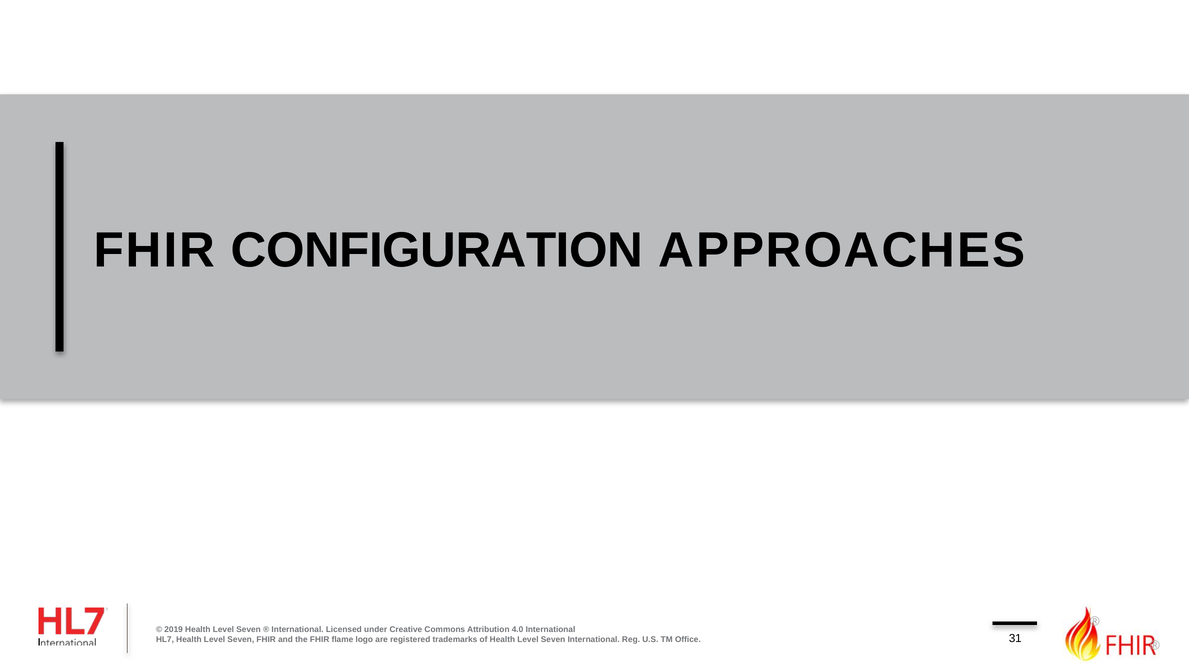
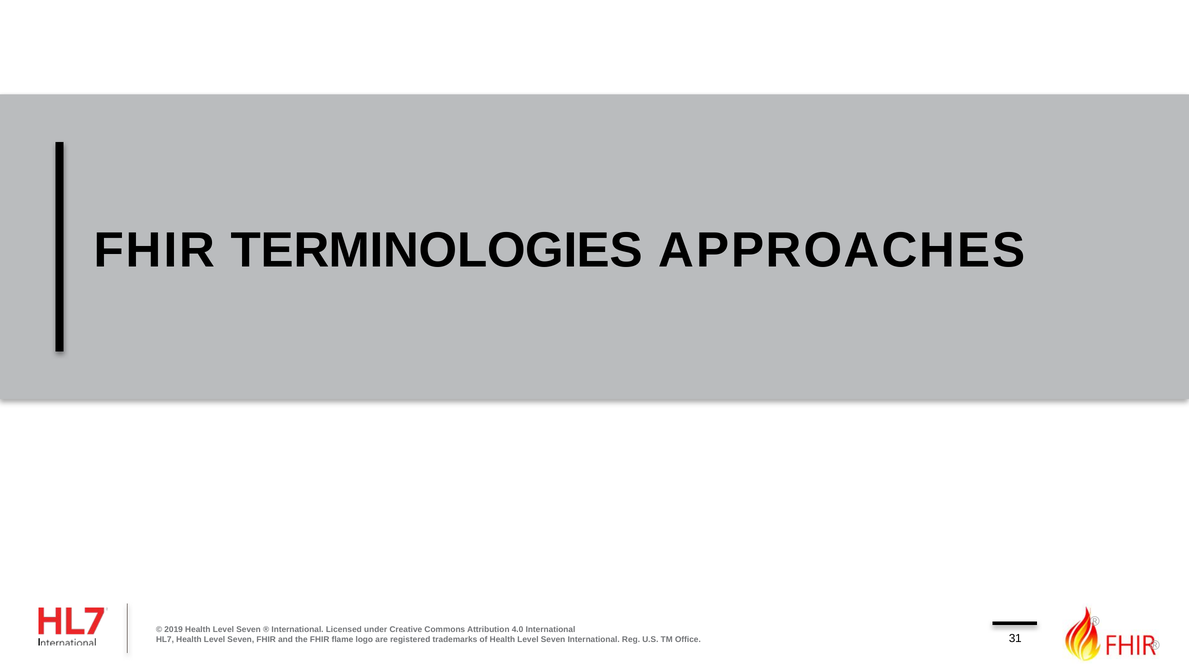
CONFIGURATION: CONFIGURATION -> TERMINOLOGIES
